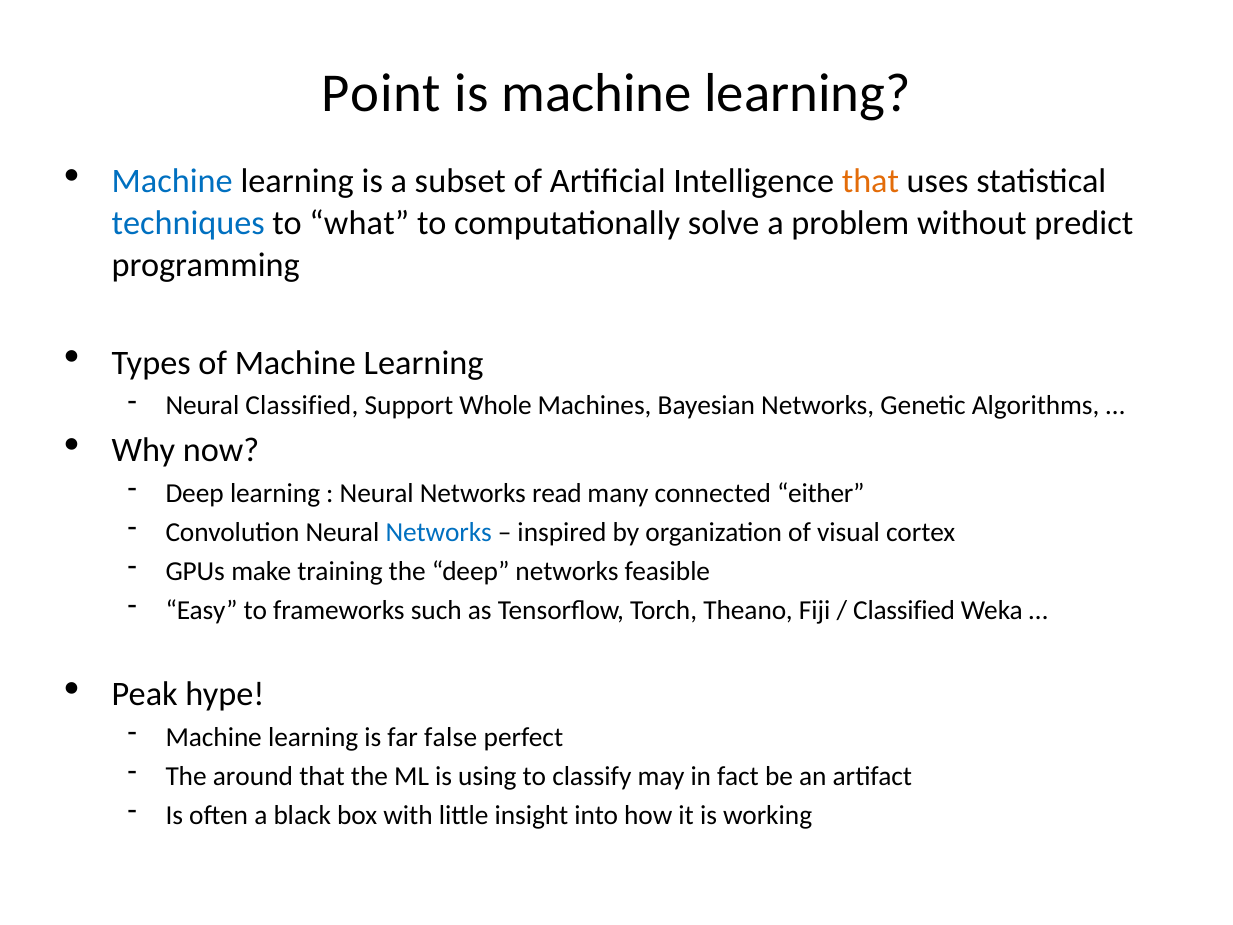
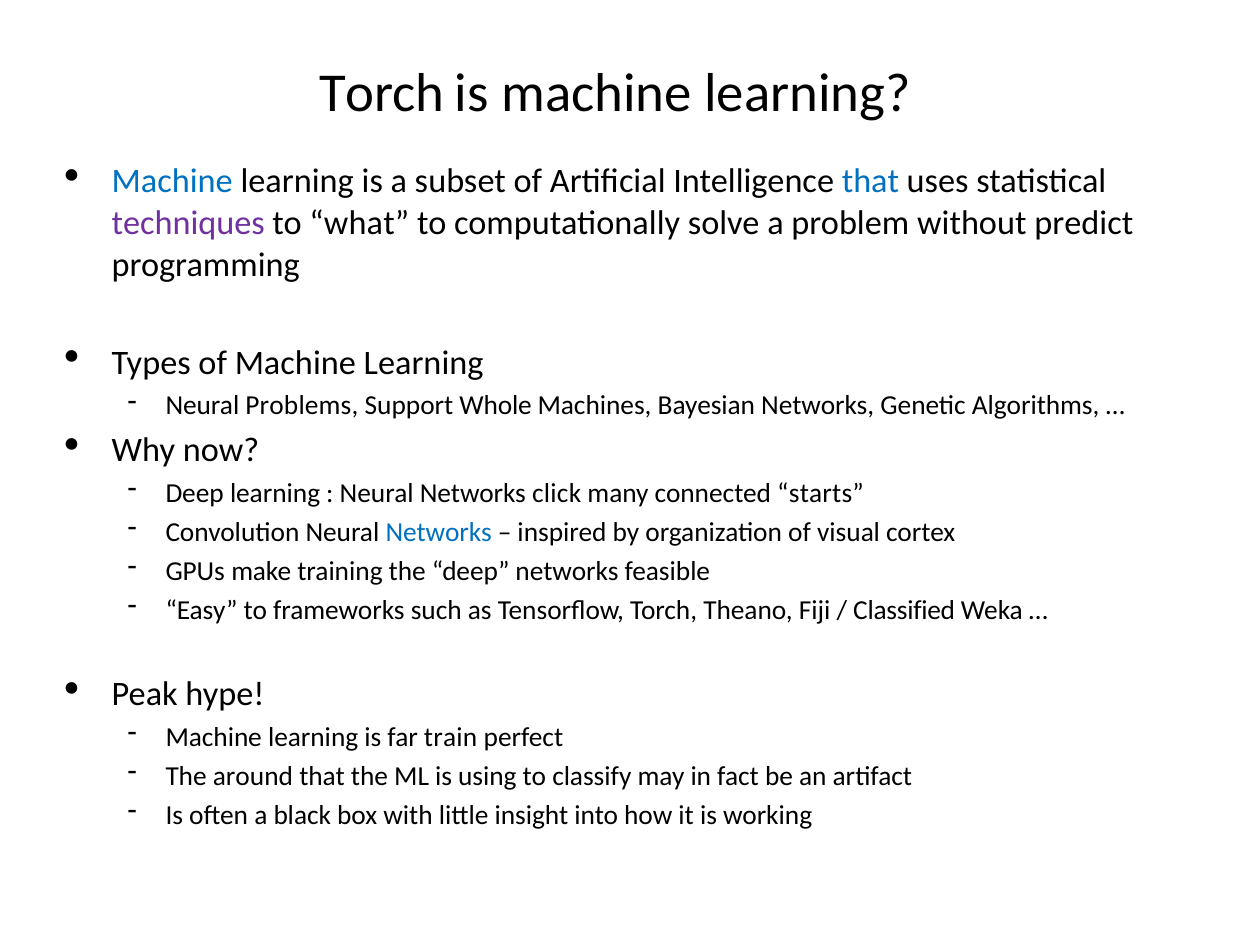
Point at (381, 93): Point -> Torch
that at (870, 182) colour: orange -> blue
techniques colour: blue -> purple
Neural Classified: Classified -> Problems
read: read -> click
either: either -> starts
false: false -> train
